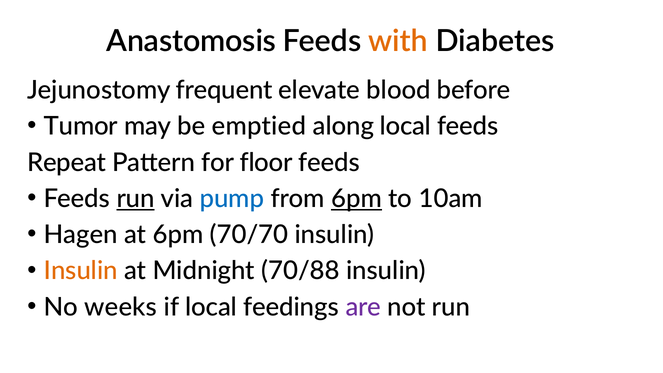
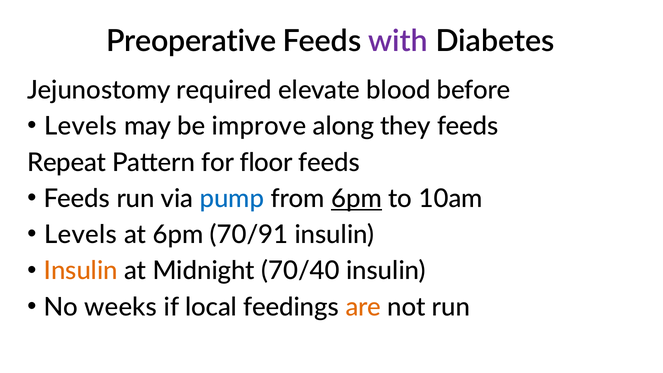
Anastomosis: Anastomosis -> Preoperative
with colour: orange -> purple
frequent: frequent -> required
Tumor at (81, 126): Tumor -> Levels
emptied: emptied -> improve
along local: local -> they
run at (136, 199) underline: present -> none
Hagen at (81, 235): Hagen -> Levels
70/70: 70/70 -> 70/91
70/88: 70/88 -> 70/40
are colour: purple -> orange
